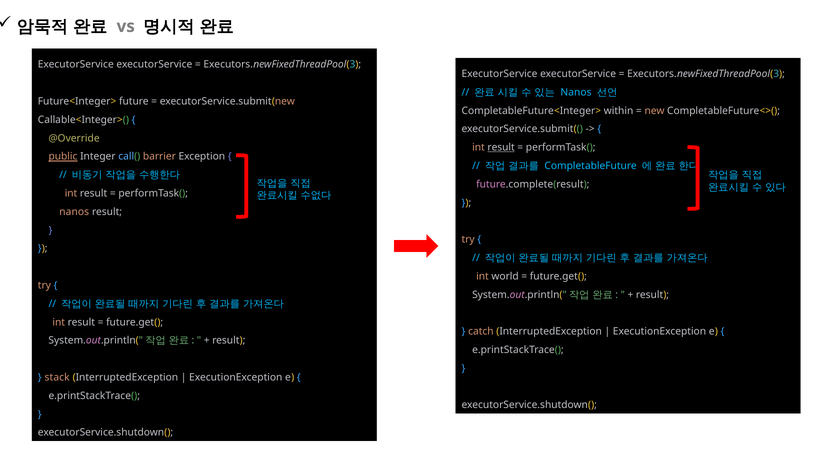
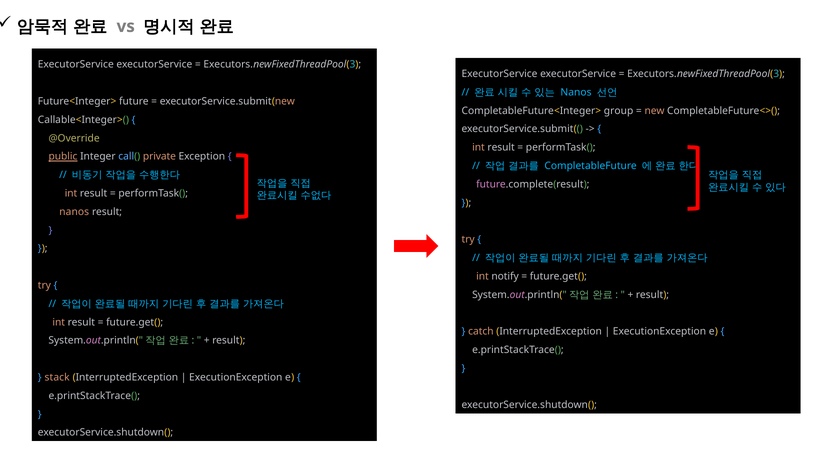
within: within -> group
result at (501, 148) underline: present -> none
barrier: barrier -> private
world: world -> notify
